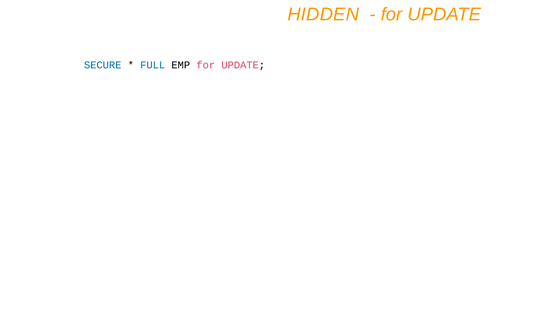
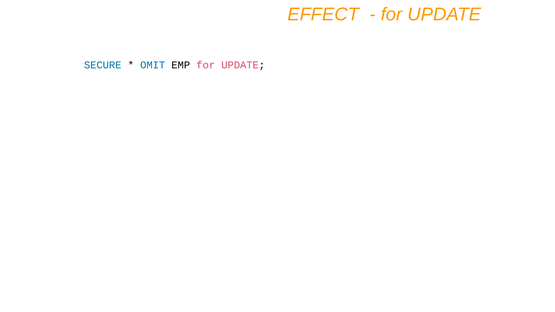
HIDDEN: HIDDEN -> EFFECT
FULL: FULL -> OMIT
